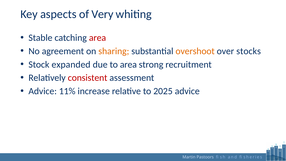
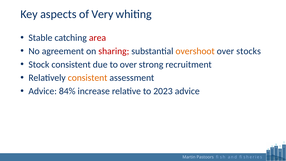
sharing colour: orange -> red
Stock expanded: expanded -> consistent
to area: area -> over
consistent at (88, 78) colour: red -> orange
11%: 11% -> 84%
2025: 2025 -> 2023
